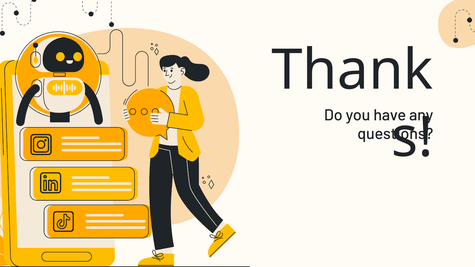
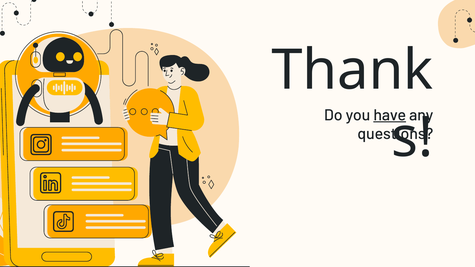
have underline: none -> present
